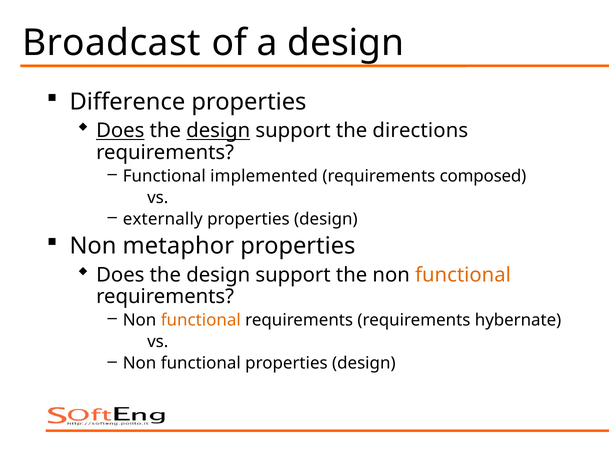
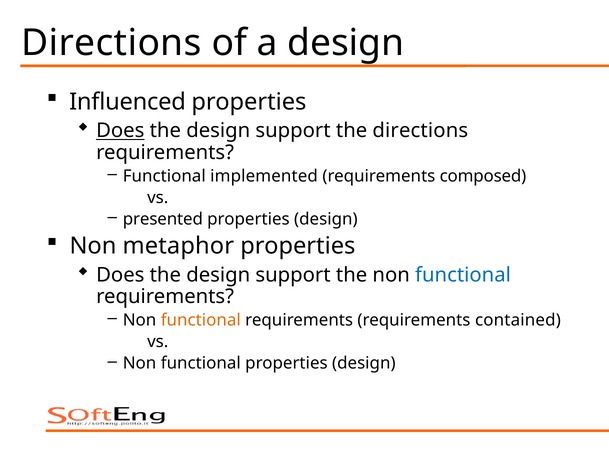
Broadcast at (111, 43): Broadcast -> Directions
Difference: Difference -> Influenced
design at (218, 131) underline: present -> none
externally: externally -> presented
functional at (463, 275) colour: orange -> blue
hybernate: hybernate -> contained
